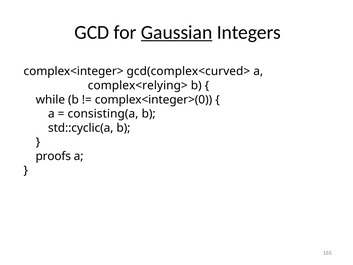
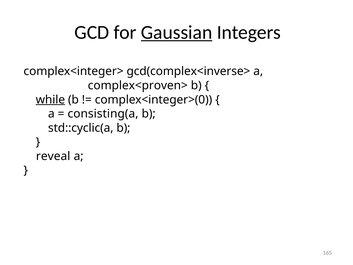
gcd(complex<curved>: gcd(complex<curved> -> gcd(complex<inverse>
complex<relying>: complex<relying> -> complex<proven>
while underline: none -> present
proofs: proofs -> reveal
